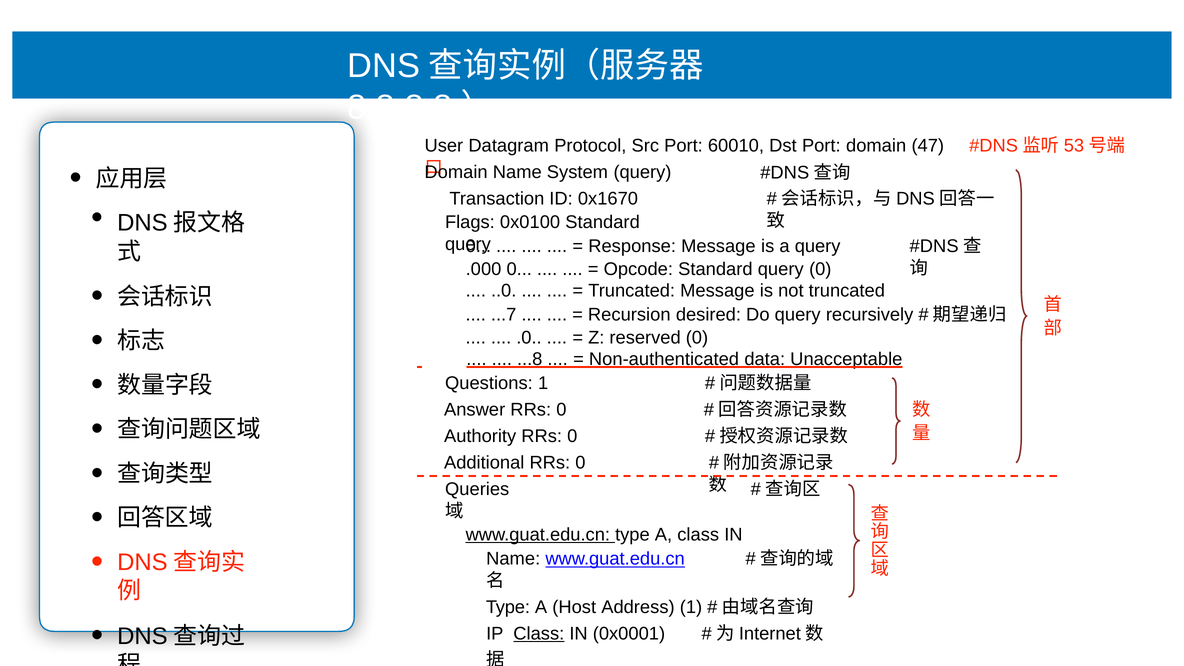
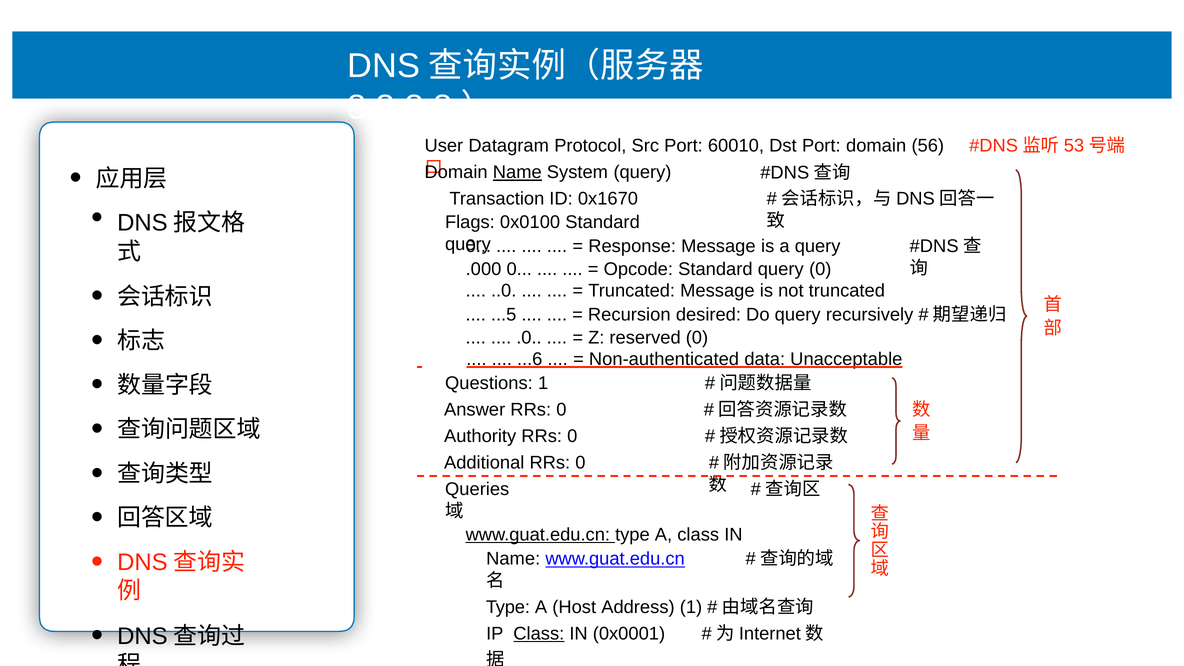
47: 47 -> 56
Name at (517, 172) underline: none -> present
...7: ...7 -> ...5
...8: ...8 -> ...6
